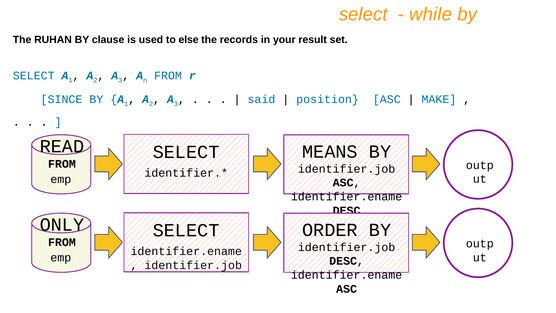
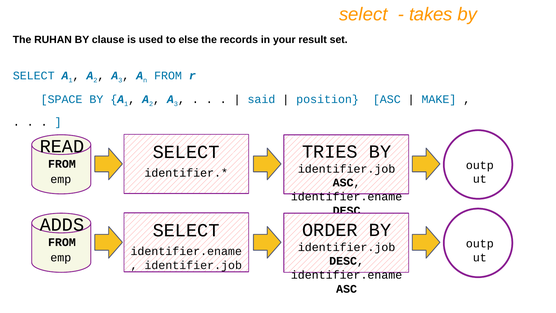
while: while -> takes
SINCE: SINCE -> SPACE
MEANS: MEANS -> TRIES
ONLY: ONLY -> ADDS
